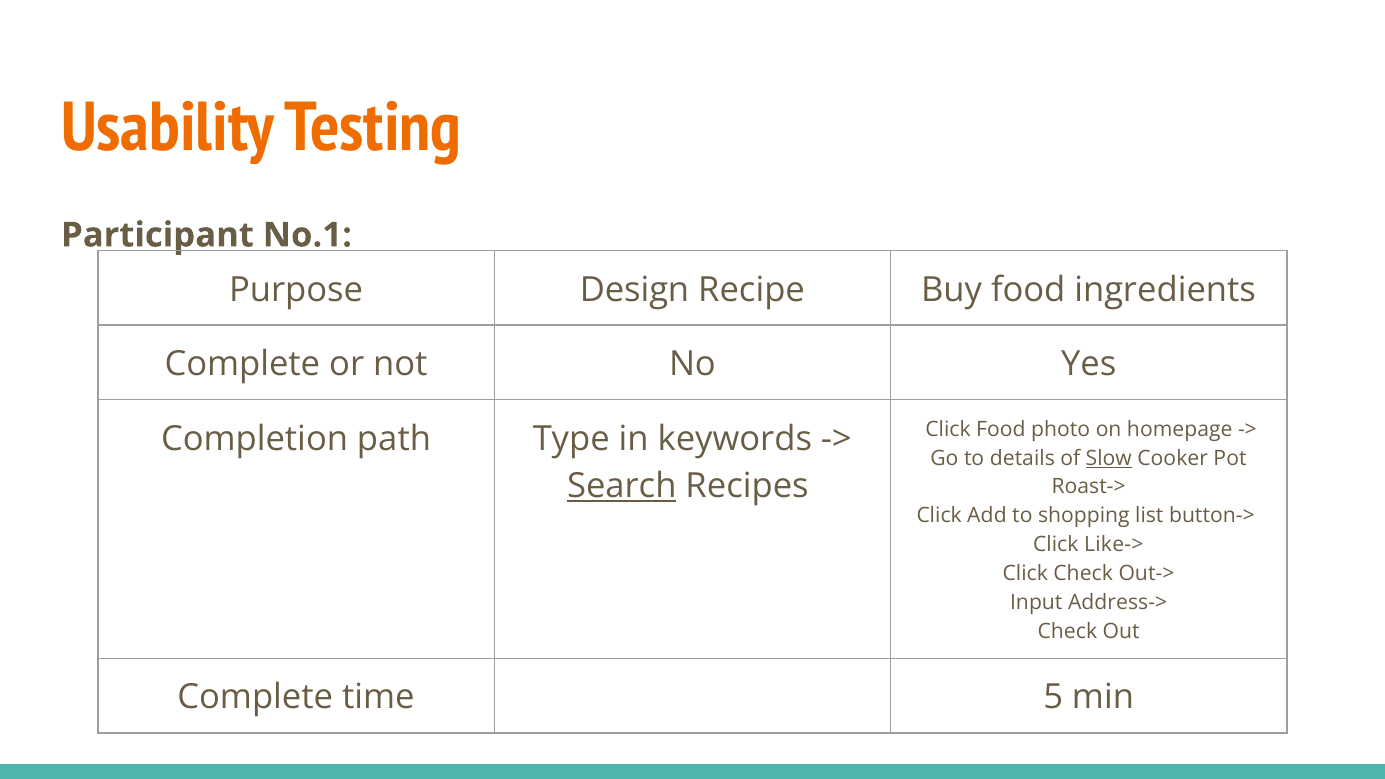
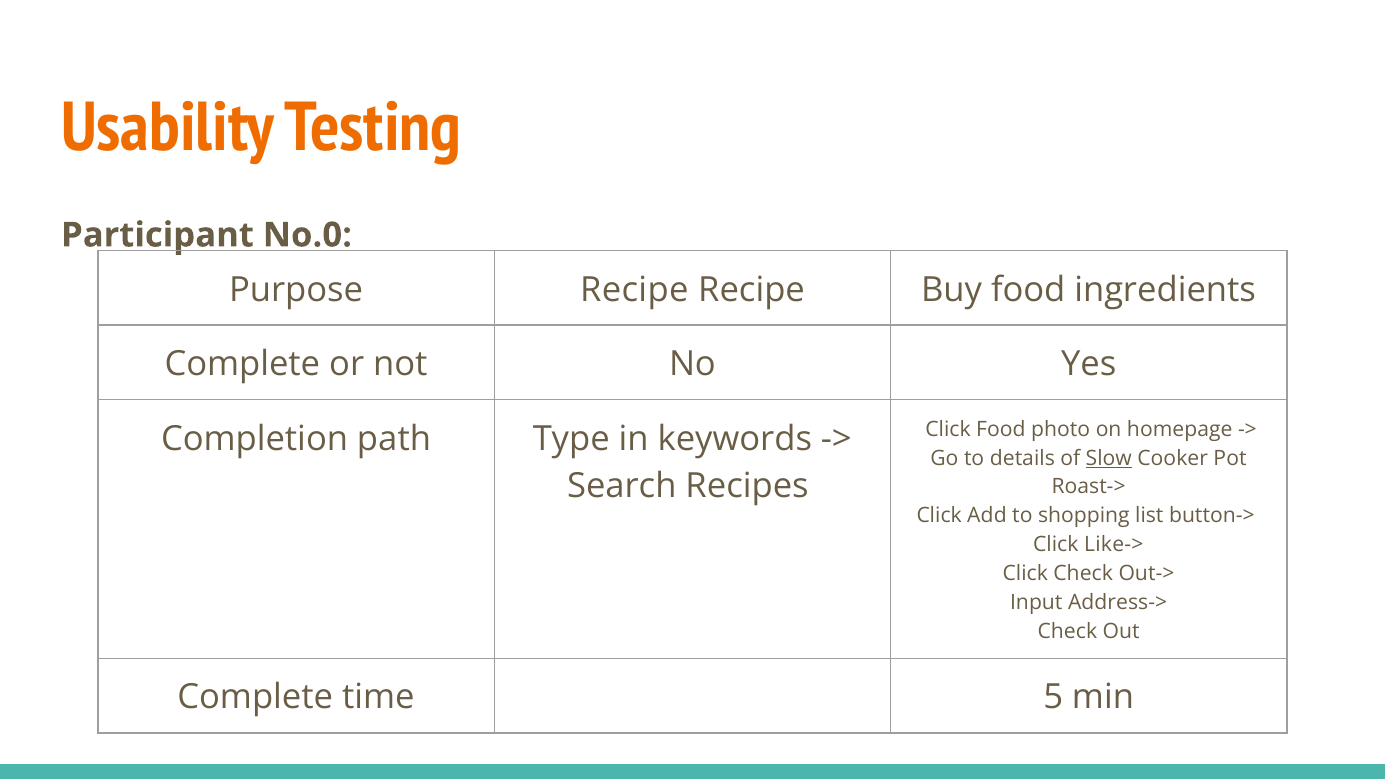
No.1: No.1 -> No.0
Purpose Design: Design -> Recipe
Search underline: present -> none
